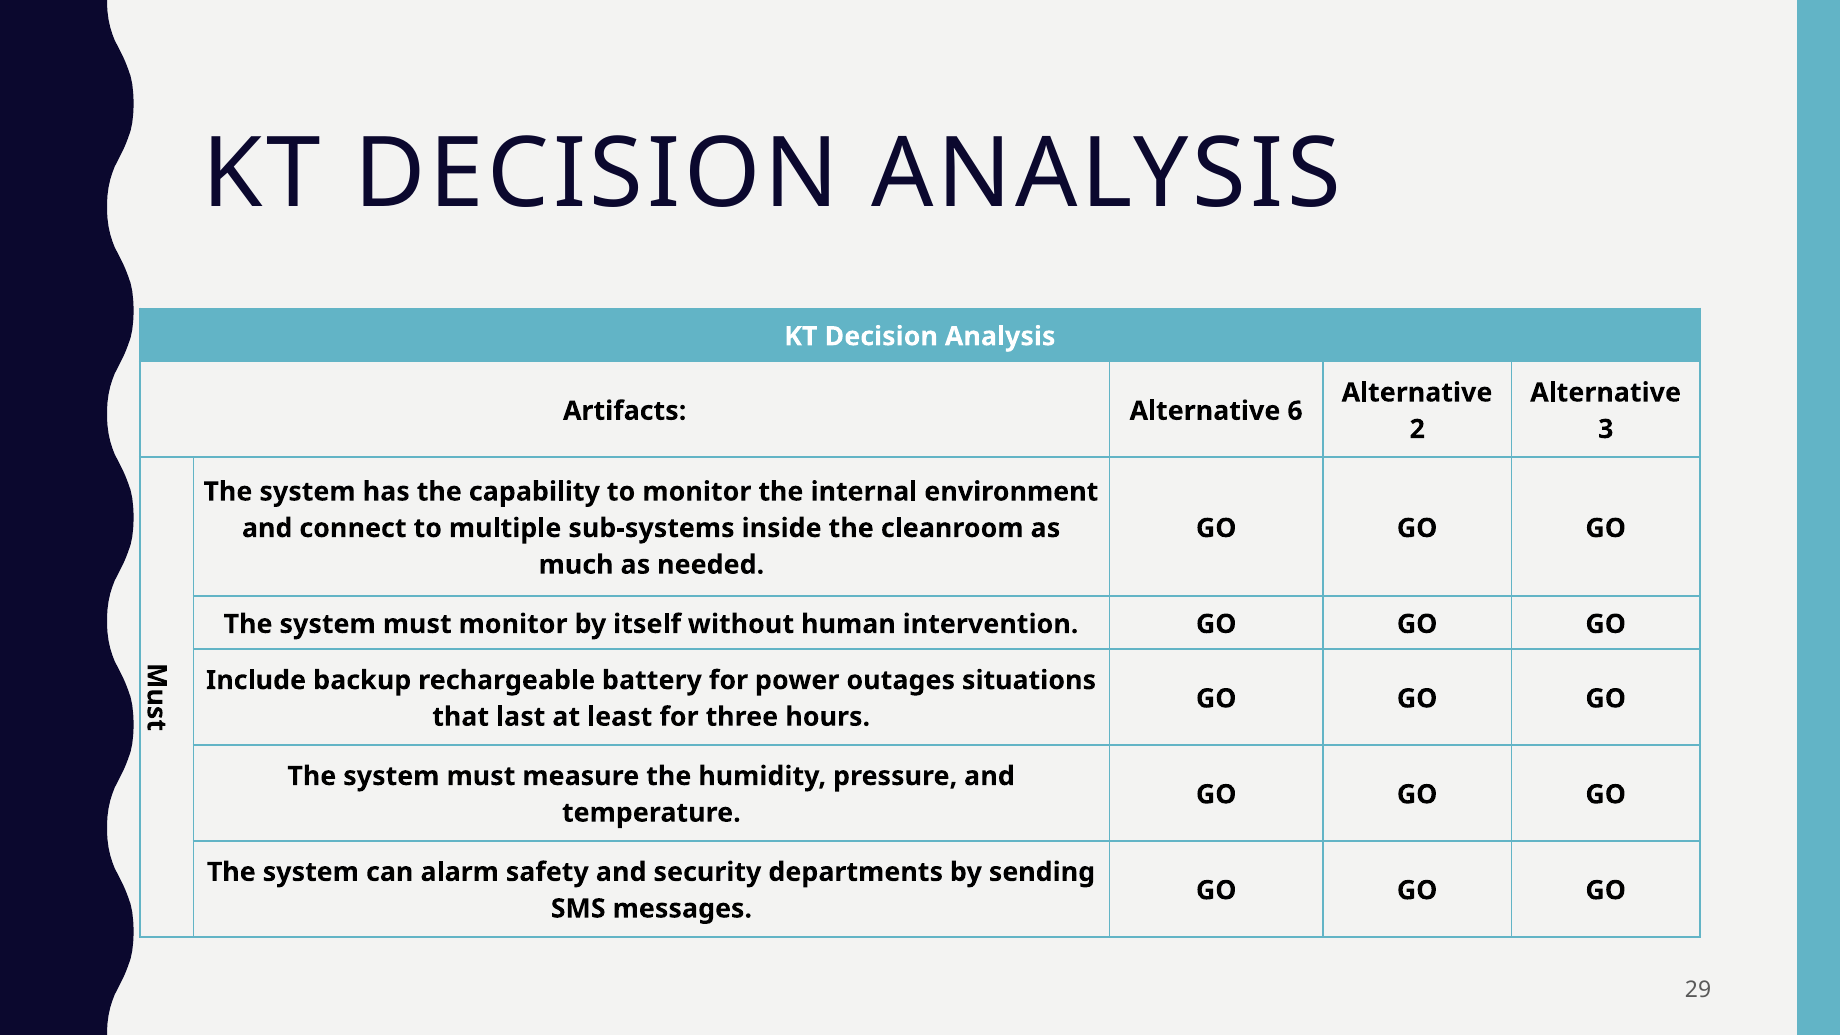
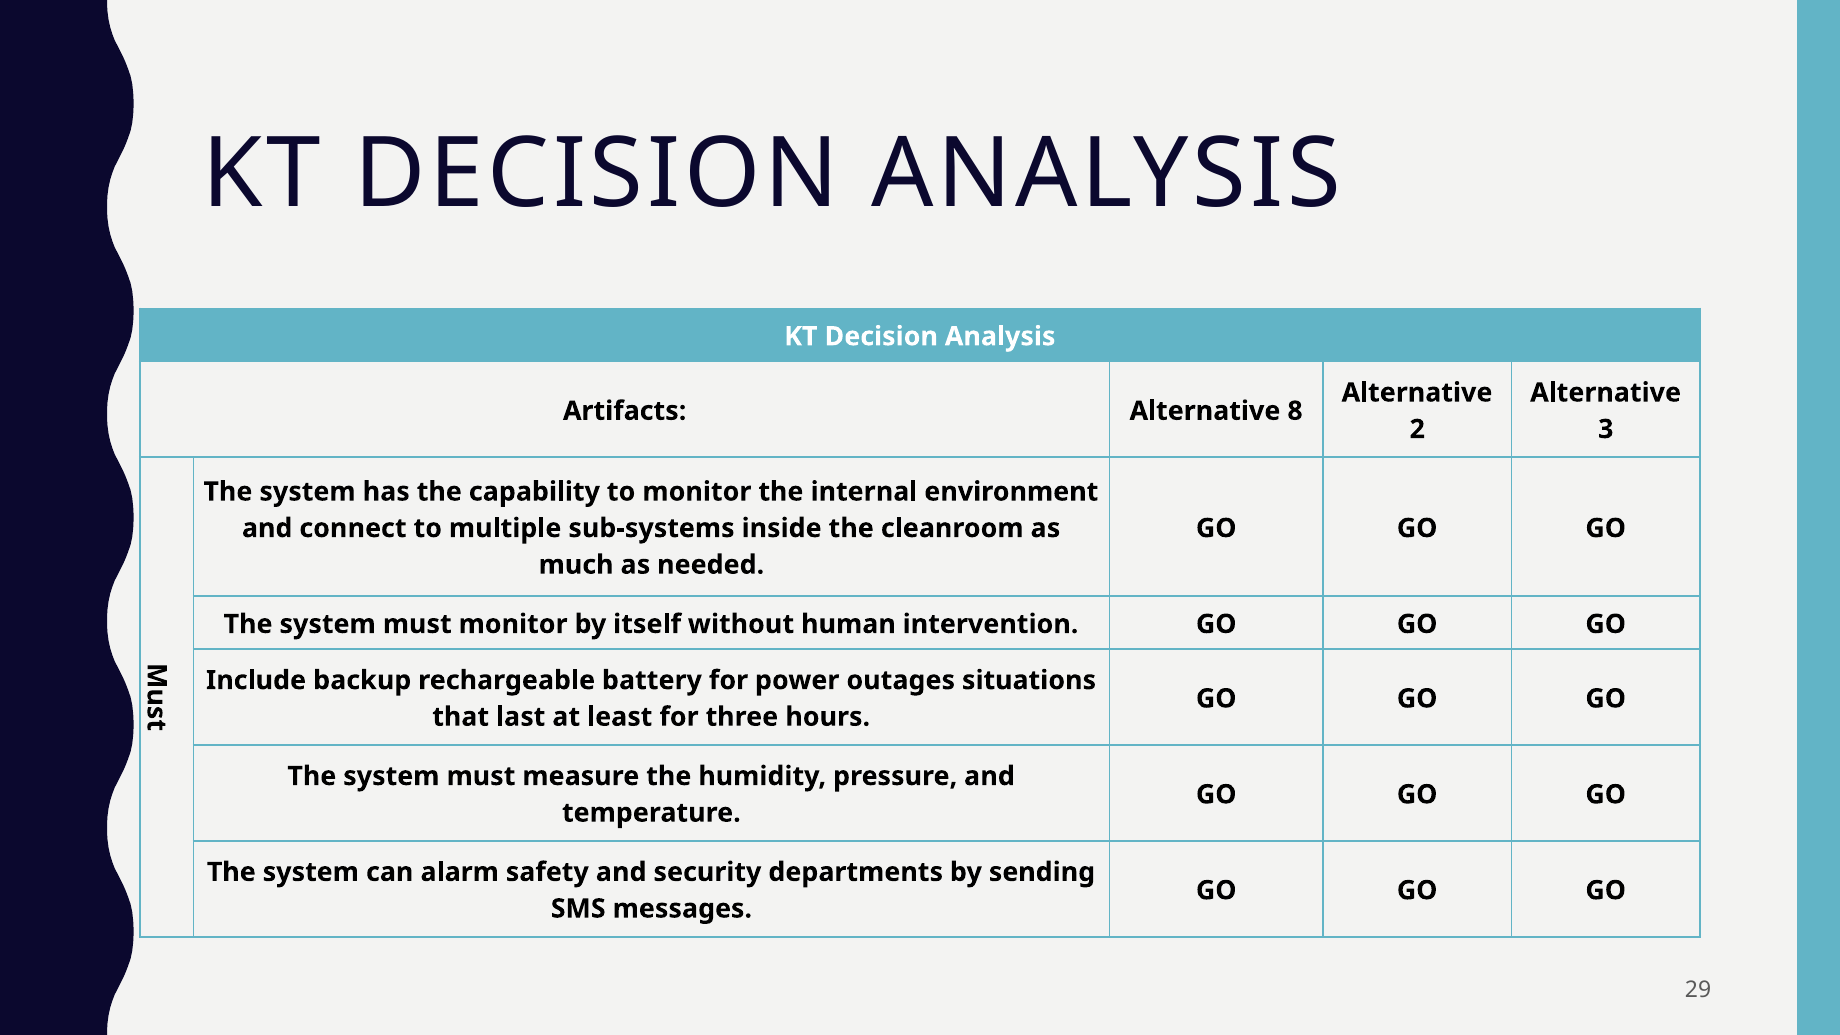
6: 6 -> 8
